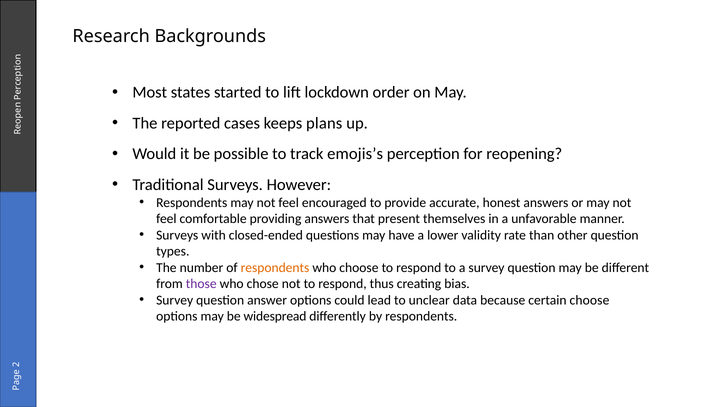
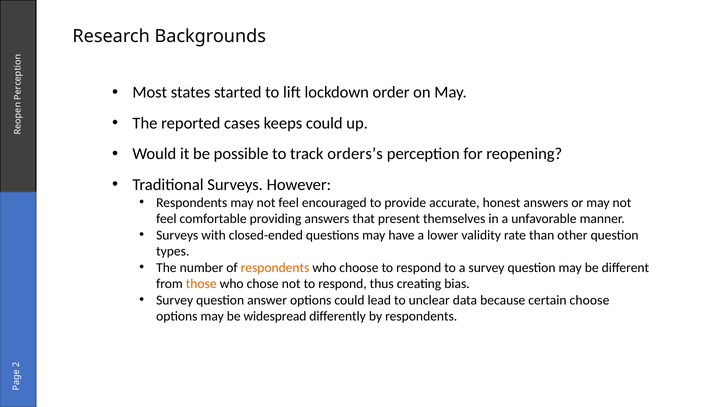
keeps plans: plans -> could
emojis’s: emojis’s -> orders’s
those colour: purple -> orange
